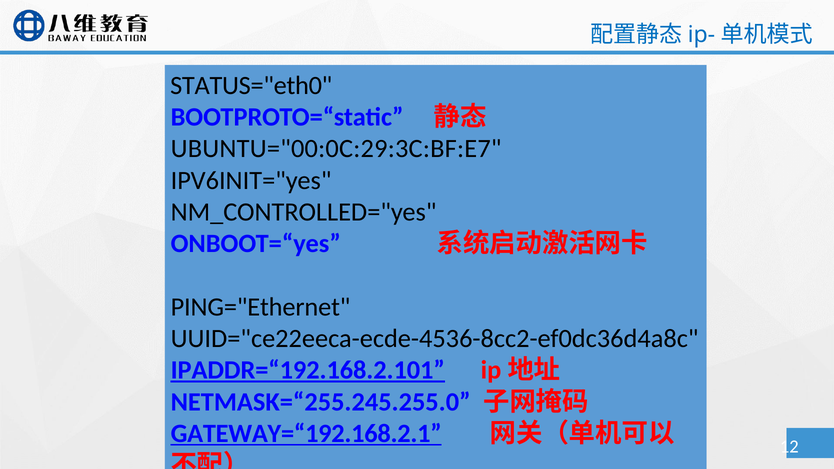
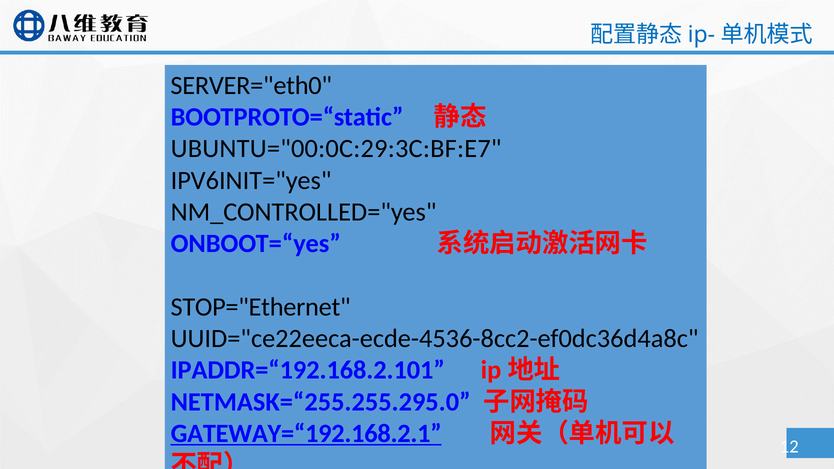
STATUS="eth0: STATUS="eth0 -> SERVER="eth0
PING="Ethernet: PING="Ethernet -> STOP="Ethernet
IPADDR=“192.168.2.101 underline: present -> none
NETMASK=“255.245.255.0: NETMASK=“255.245.255.0 -> NETMASK=“255.255.295.0
